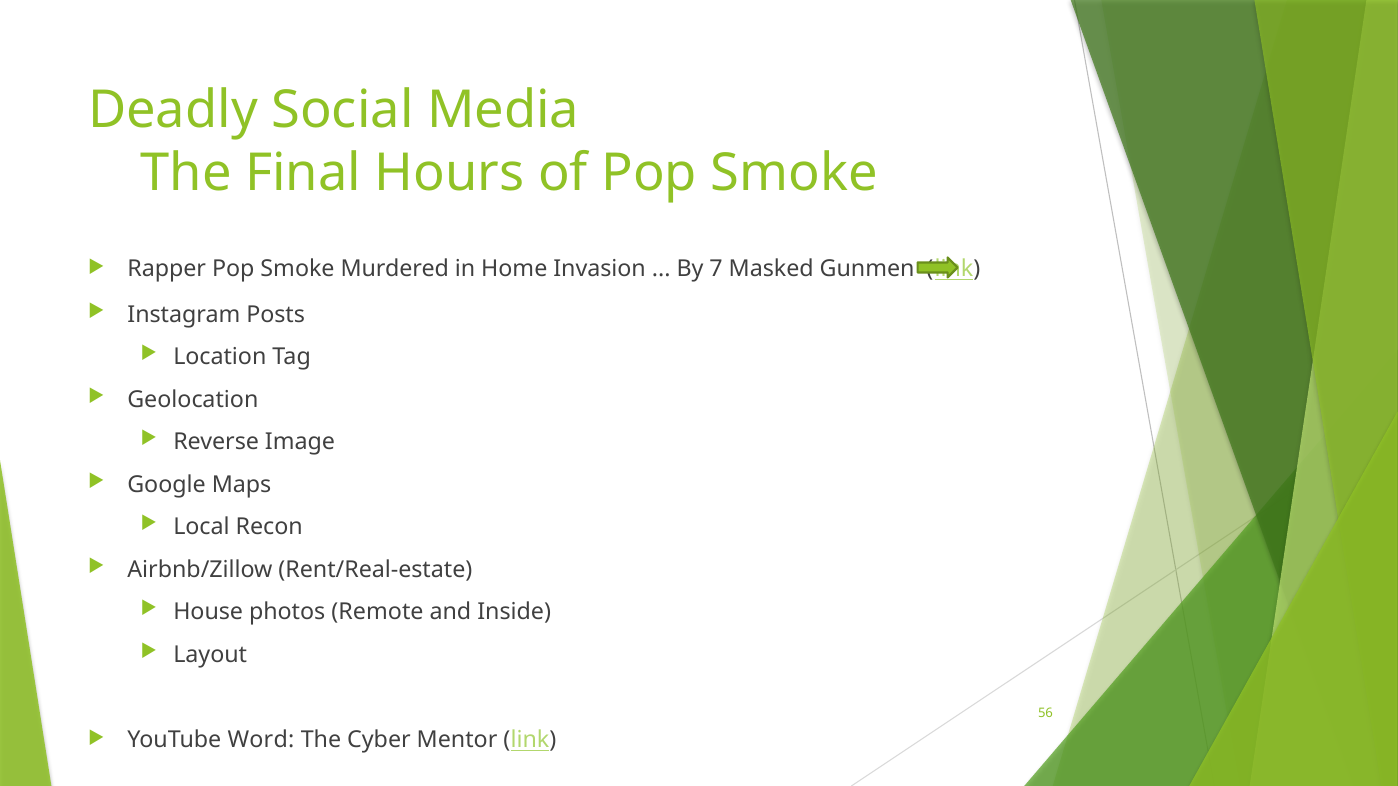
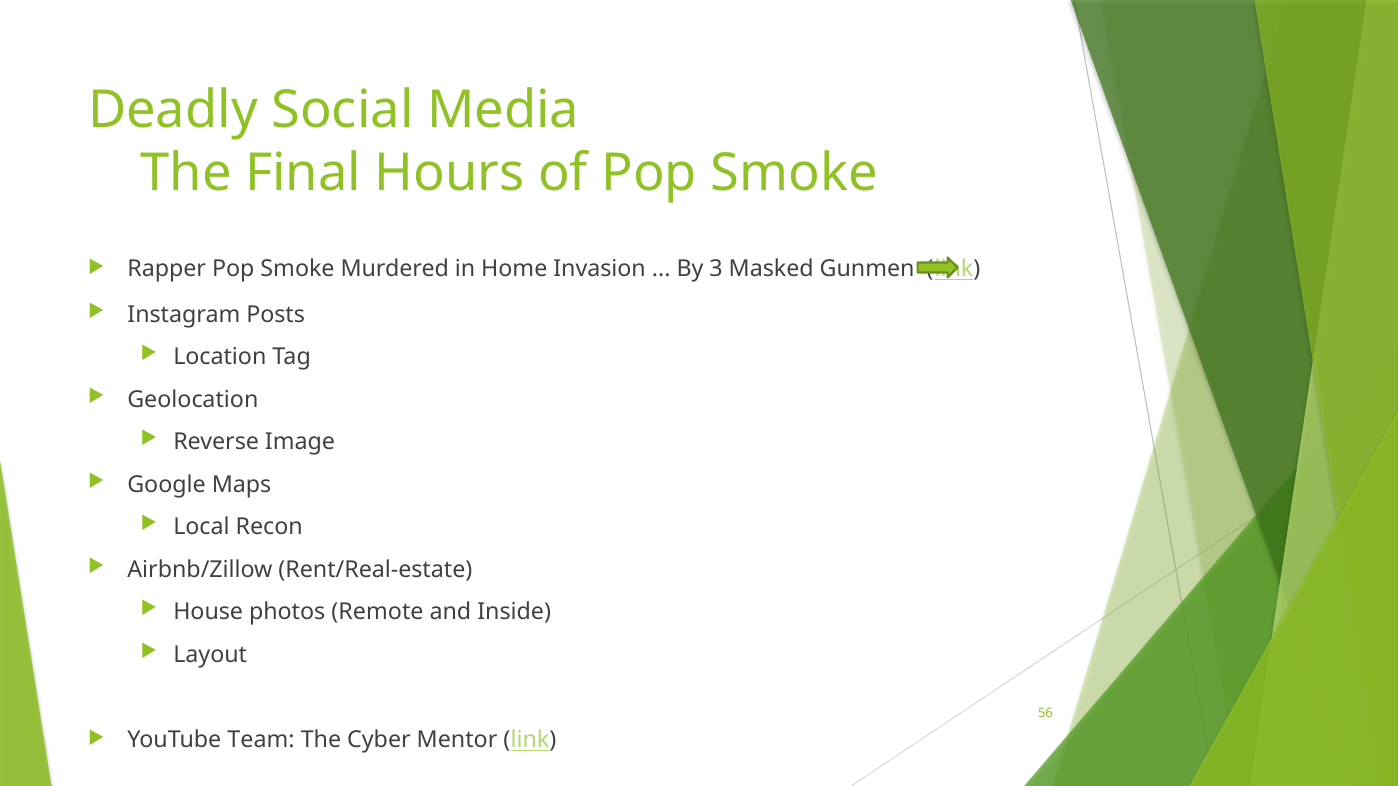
7: 7 -> 3
Word: Word -> Team
